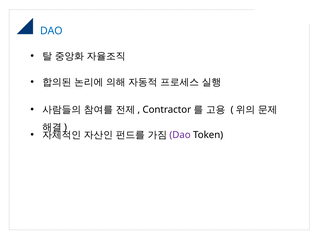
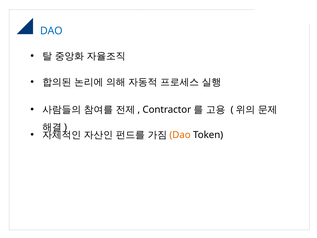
Dao at (180, 135) colour: purple -> orange
